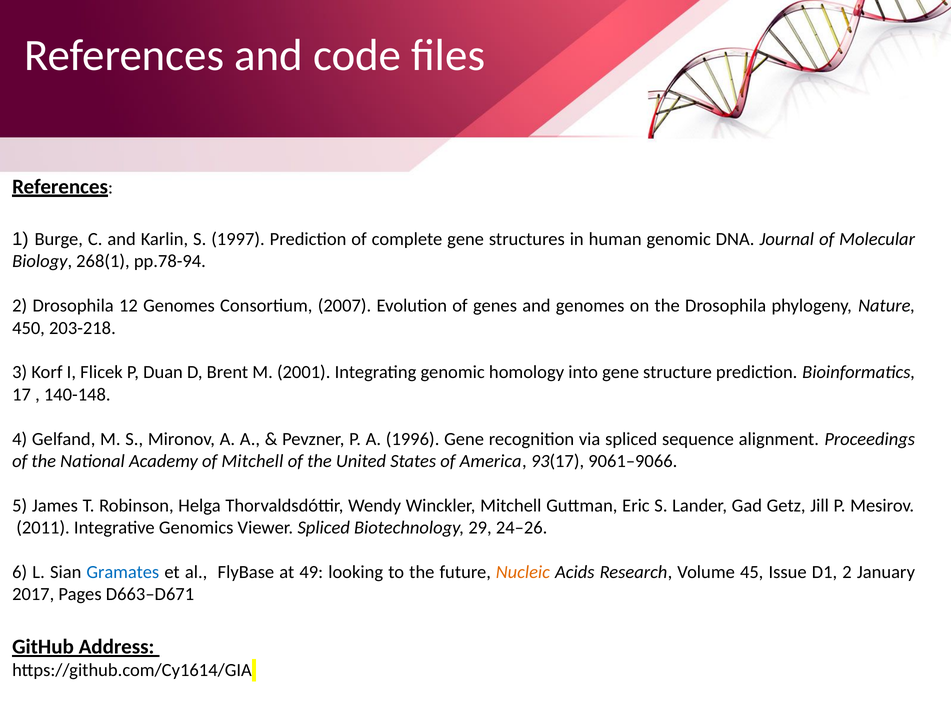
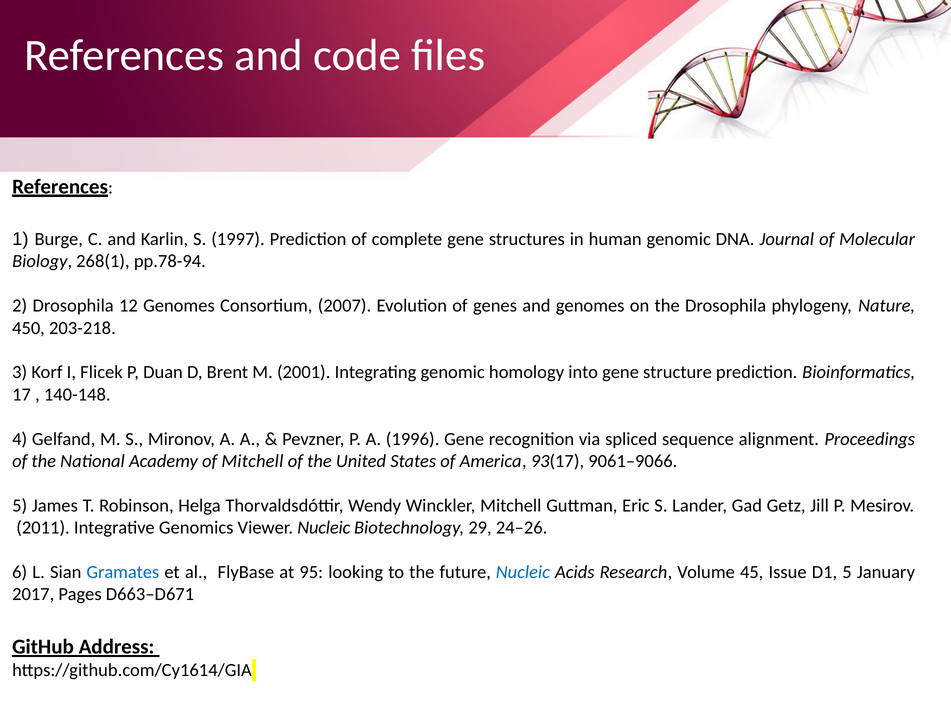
Viewer Spliced: Spliced -> Nucleic
49: 49 -> 95
Nucleic at (523, 572) colour: orange -> blue
D1 2: 2 -> 5
